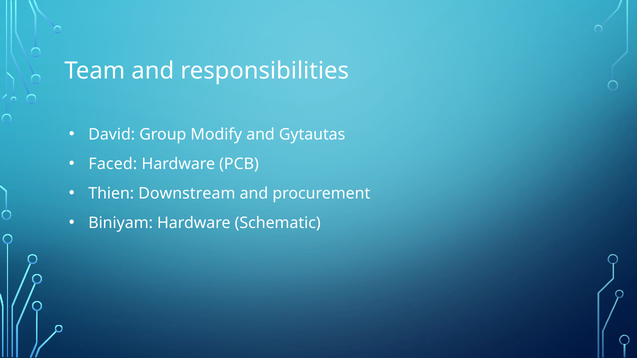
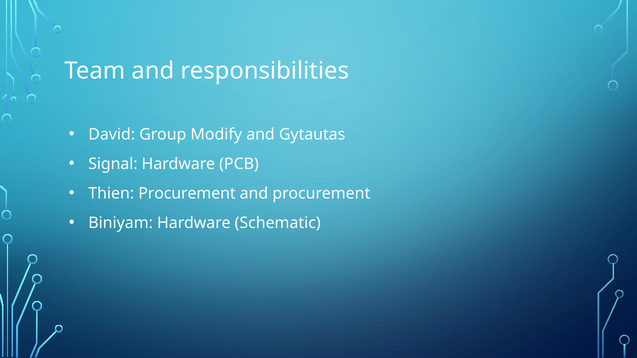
Faced: Faced -> Signal
Thien Downstream: Downstream -> Procurement
